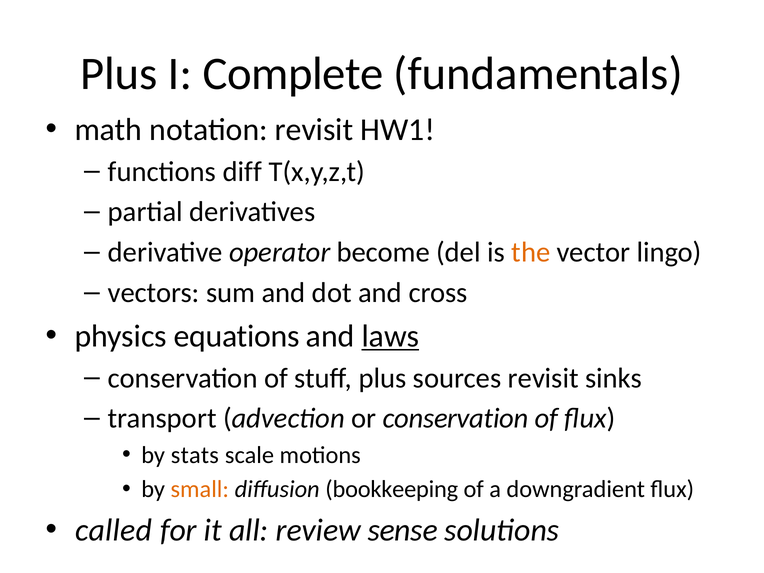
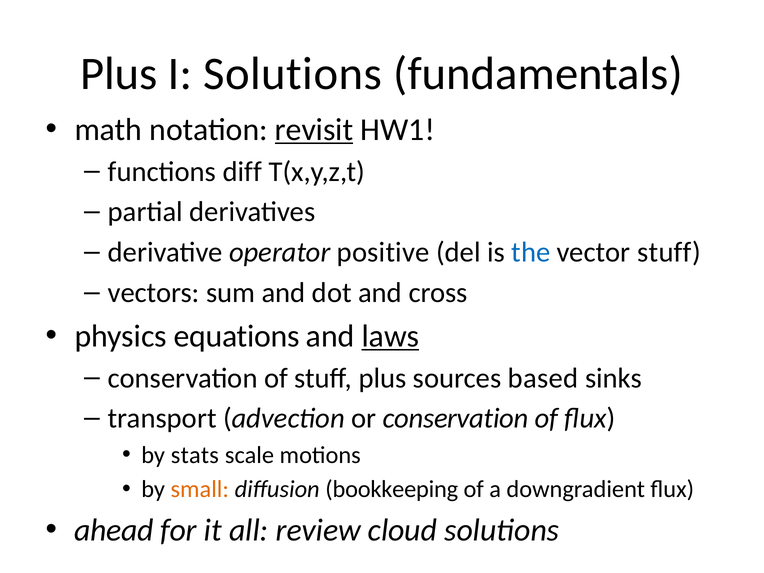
I Complete: Complete -> Solutions
revisit at (314, 130) underline: none -> present
become: become -> positive
the colour: orange -> blue
vector lingo: lingo -> stuff
sources revisit: revisit -> based
called: called -> ahead
sense: sense -> cloud
